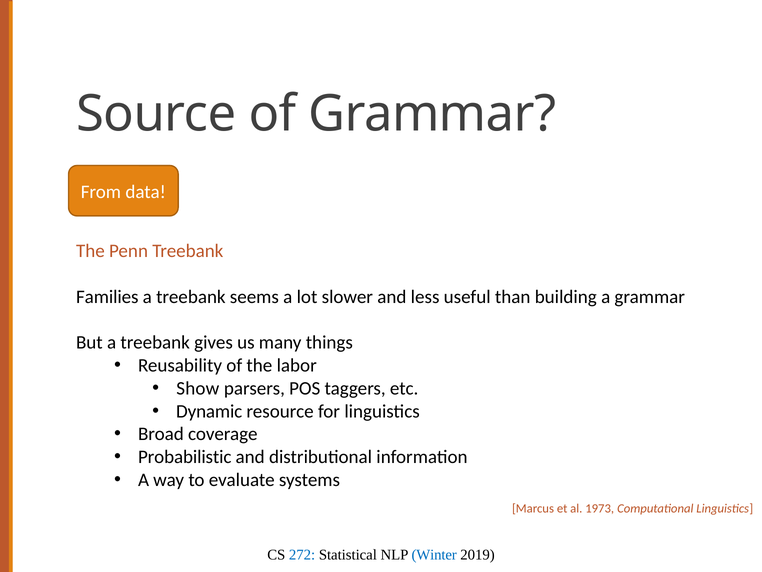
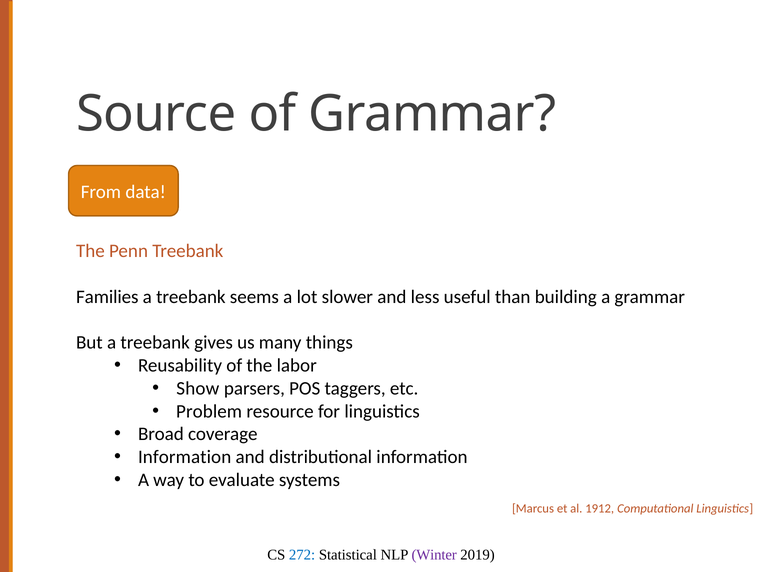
Dynamic: Dynamic -> Problem
Probabilistic at (185, 457): Probabilistic -> Information
1973: 1973 -> 1912
Winter colour: blue -> purple
